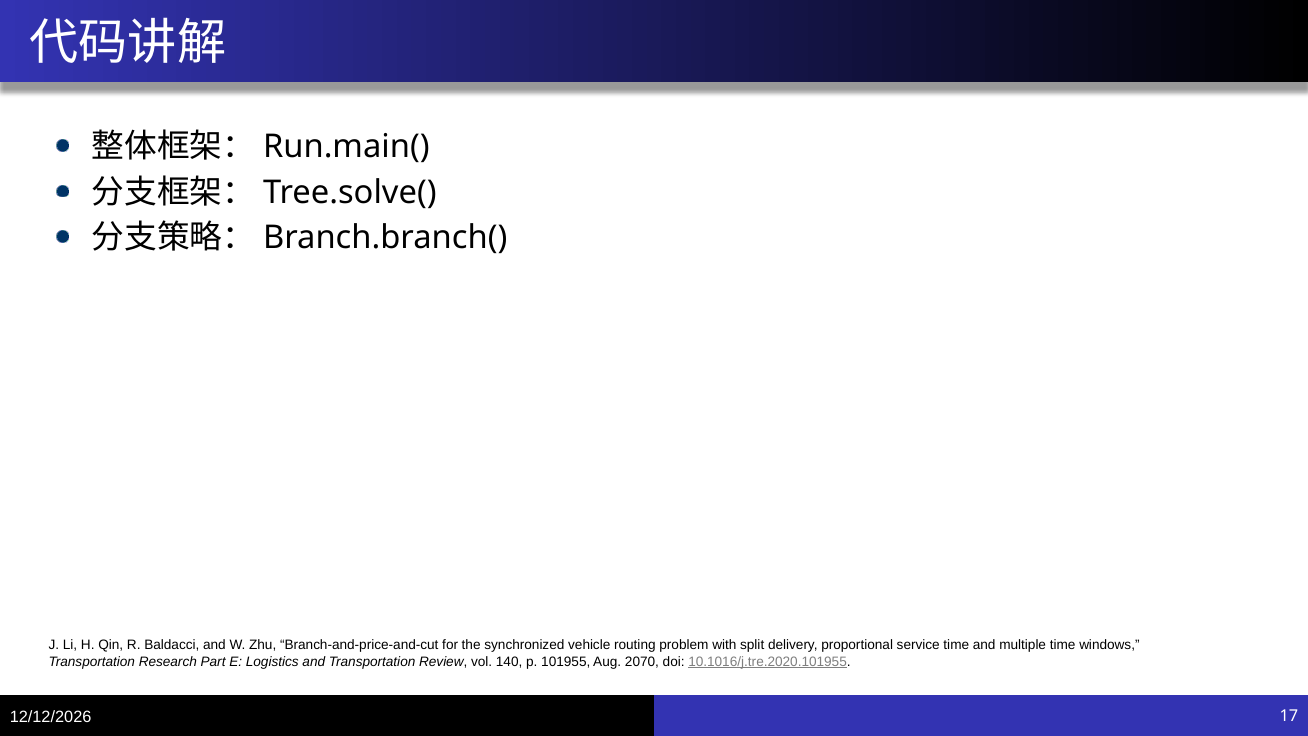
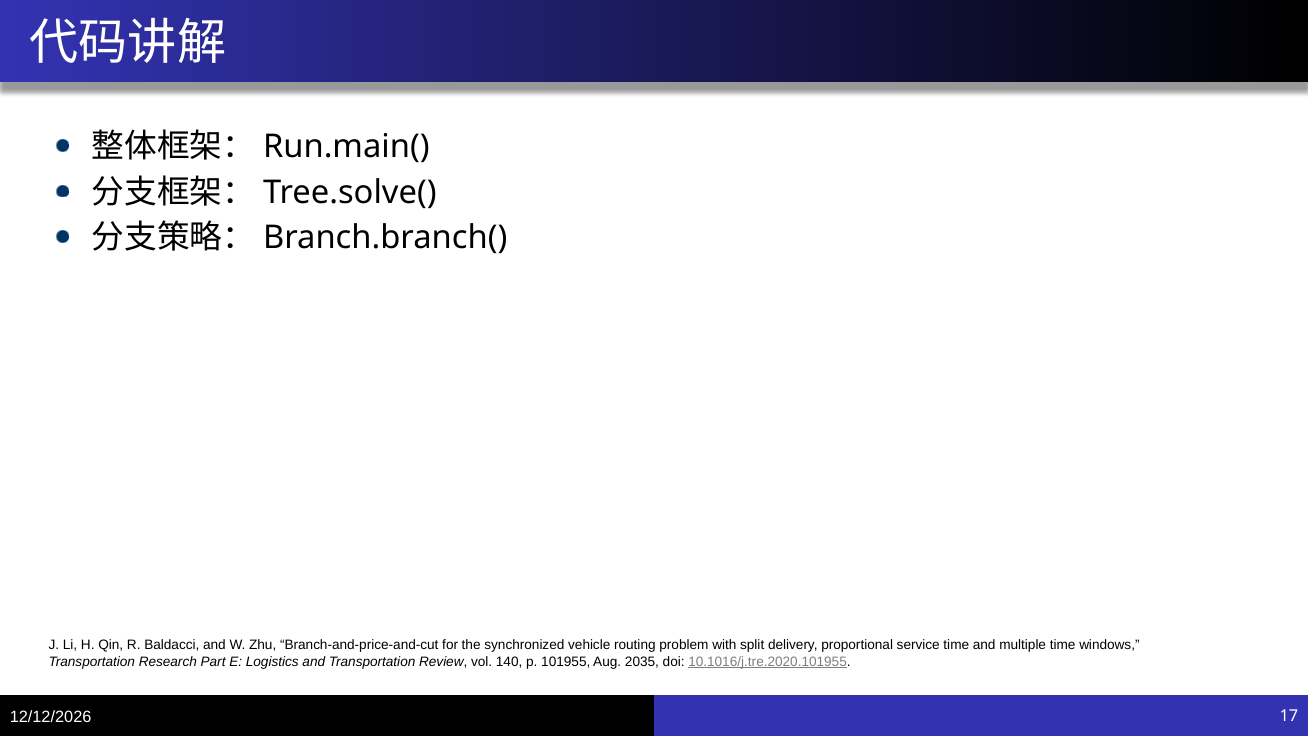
2070: 2070 -> 2035
